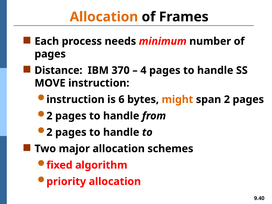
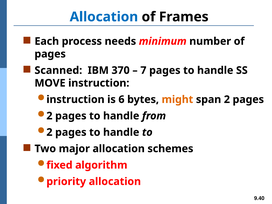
Allocation at (104, 17) colour: orange -> blue
Distance: Distance -> Scanned
4: 4 -> 7
